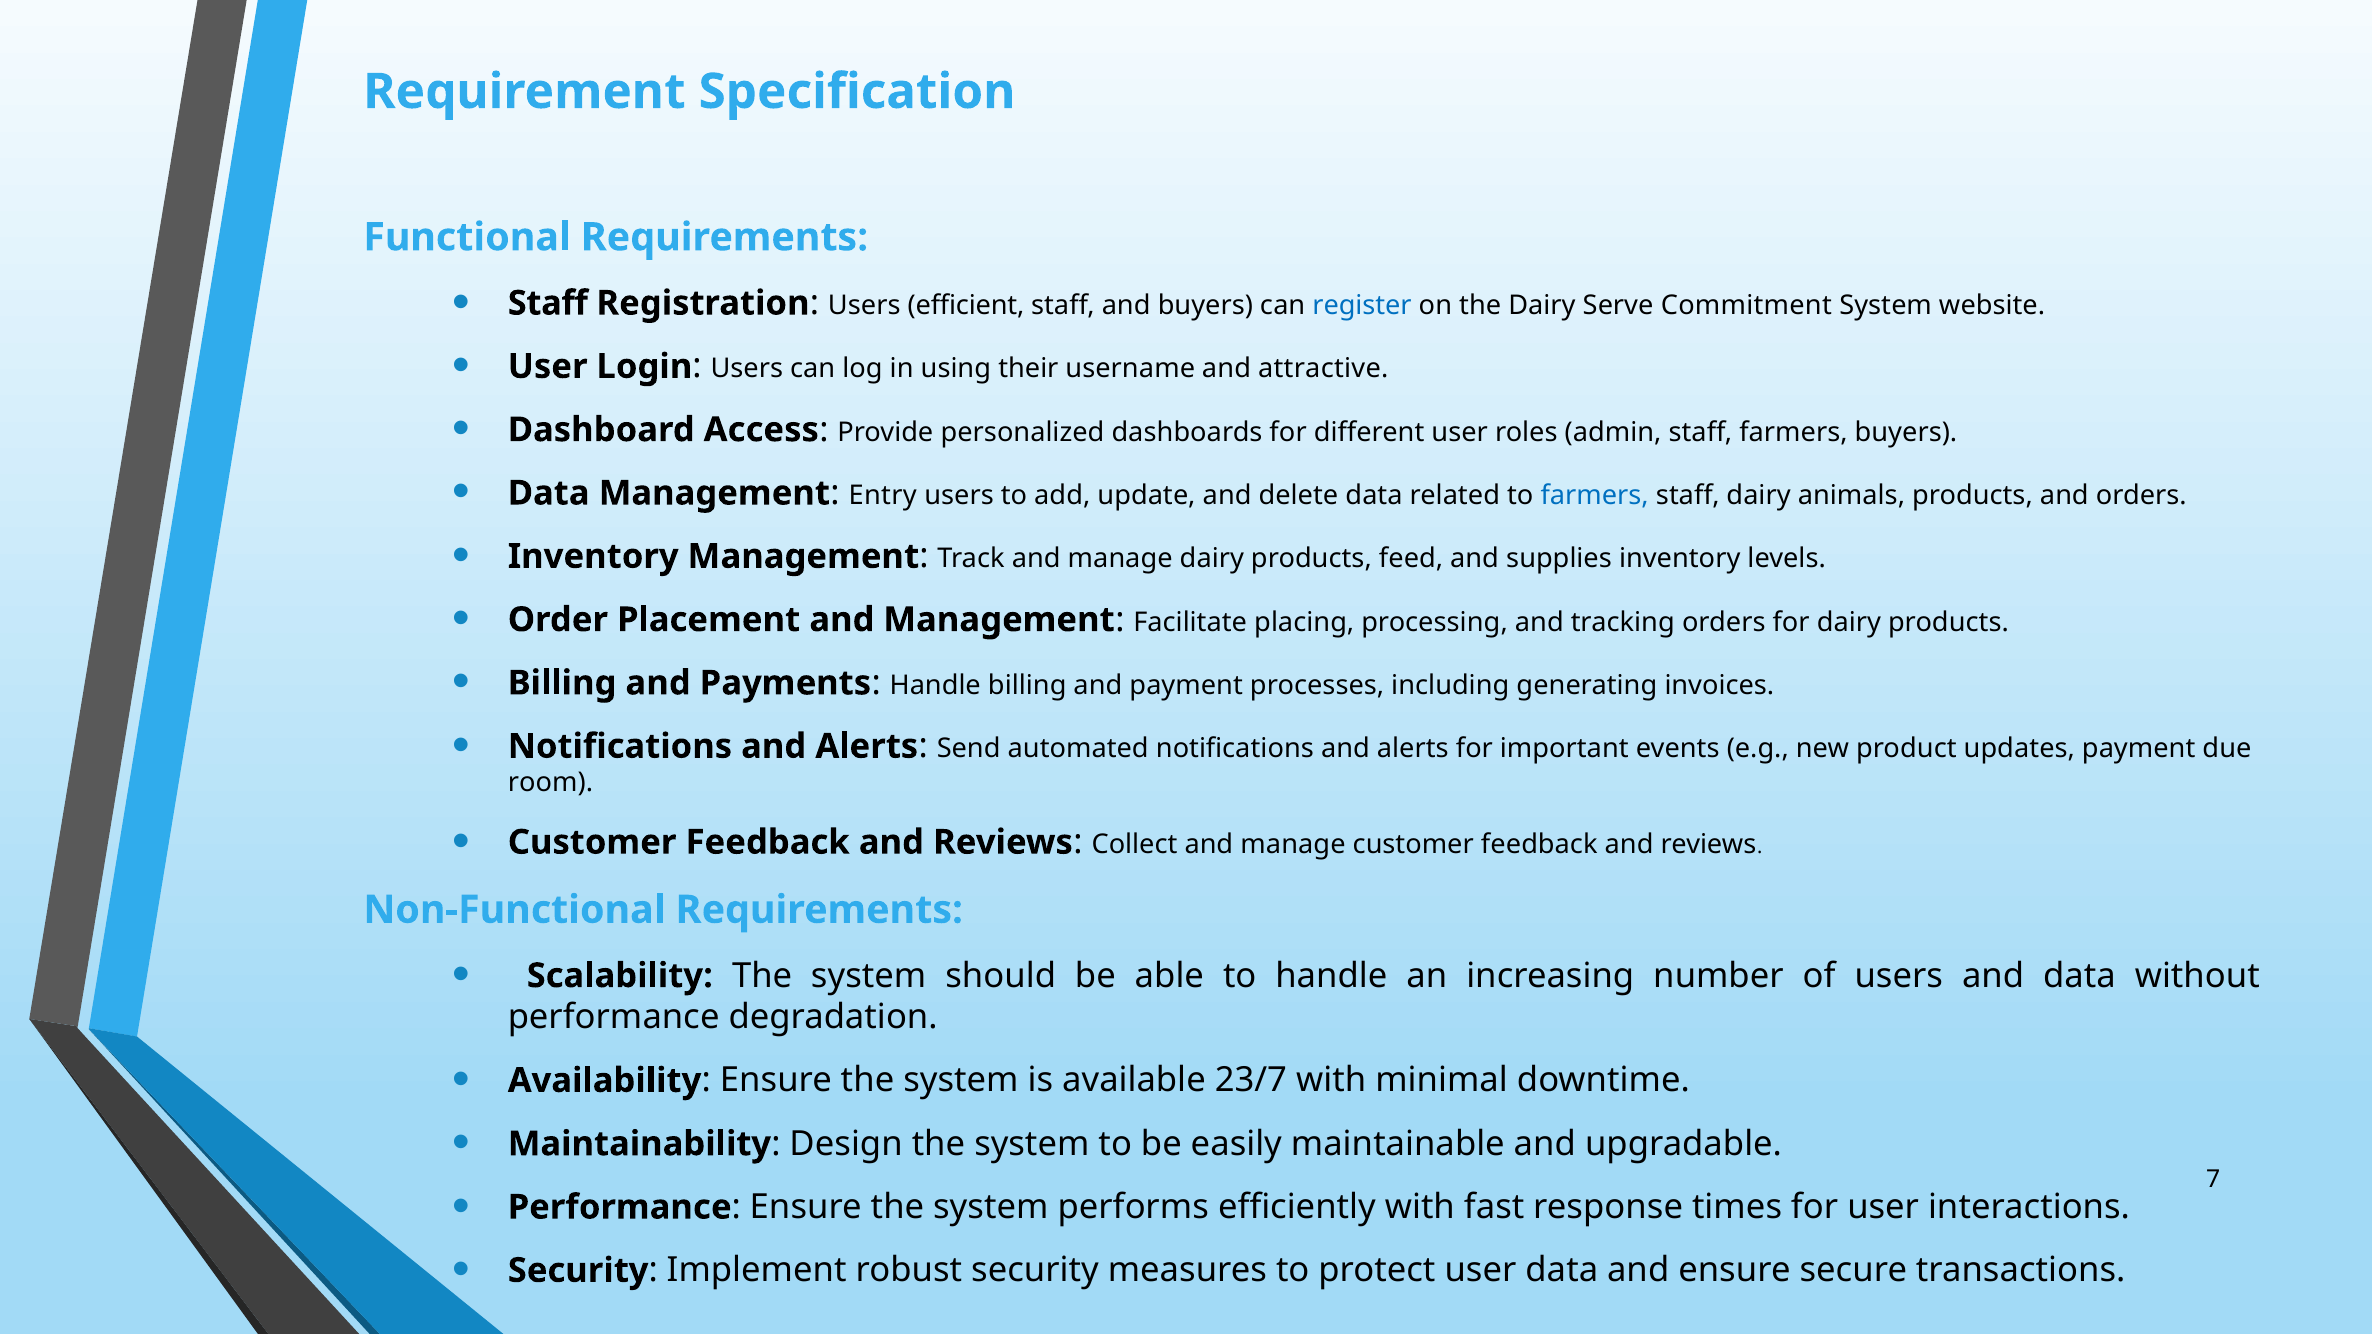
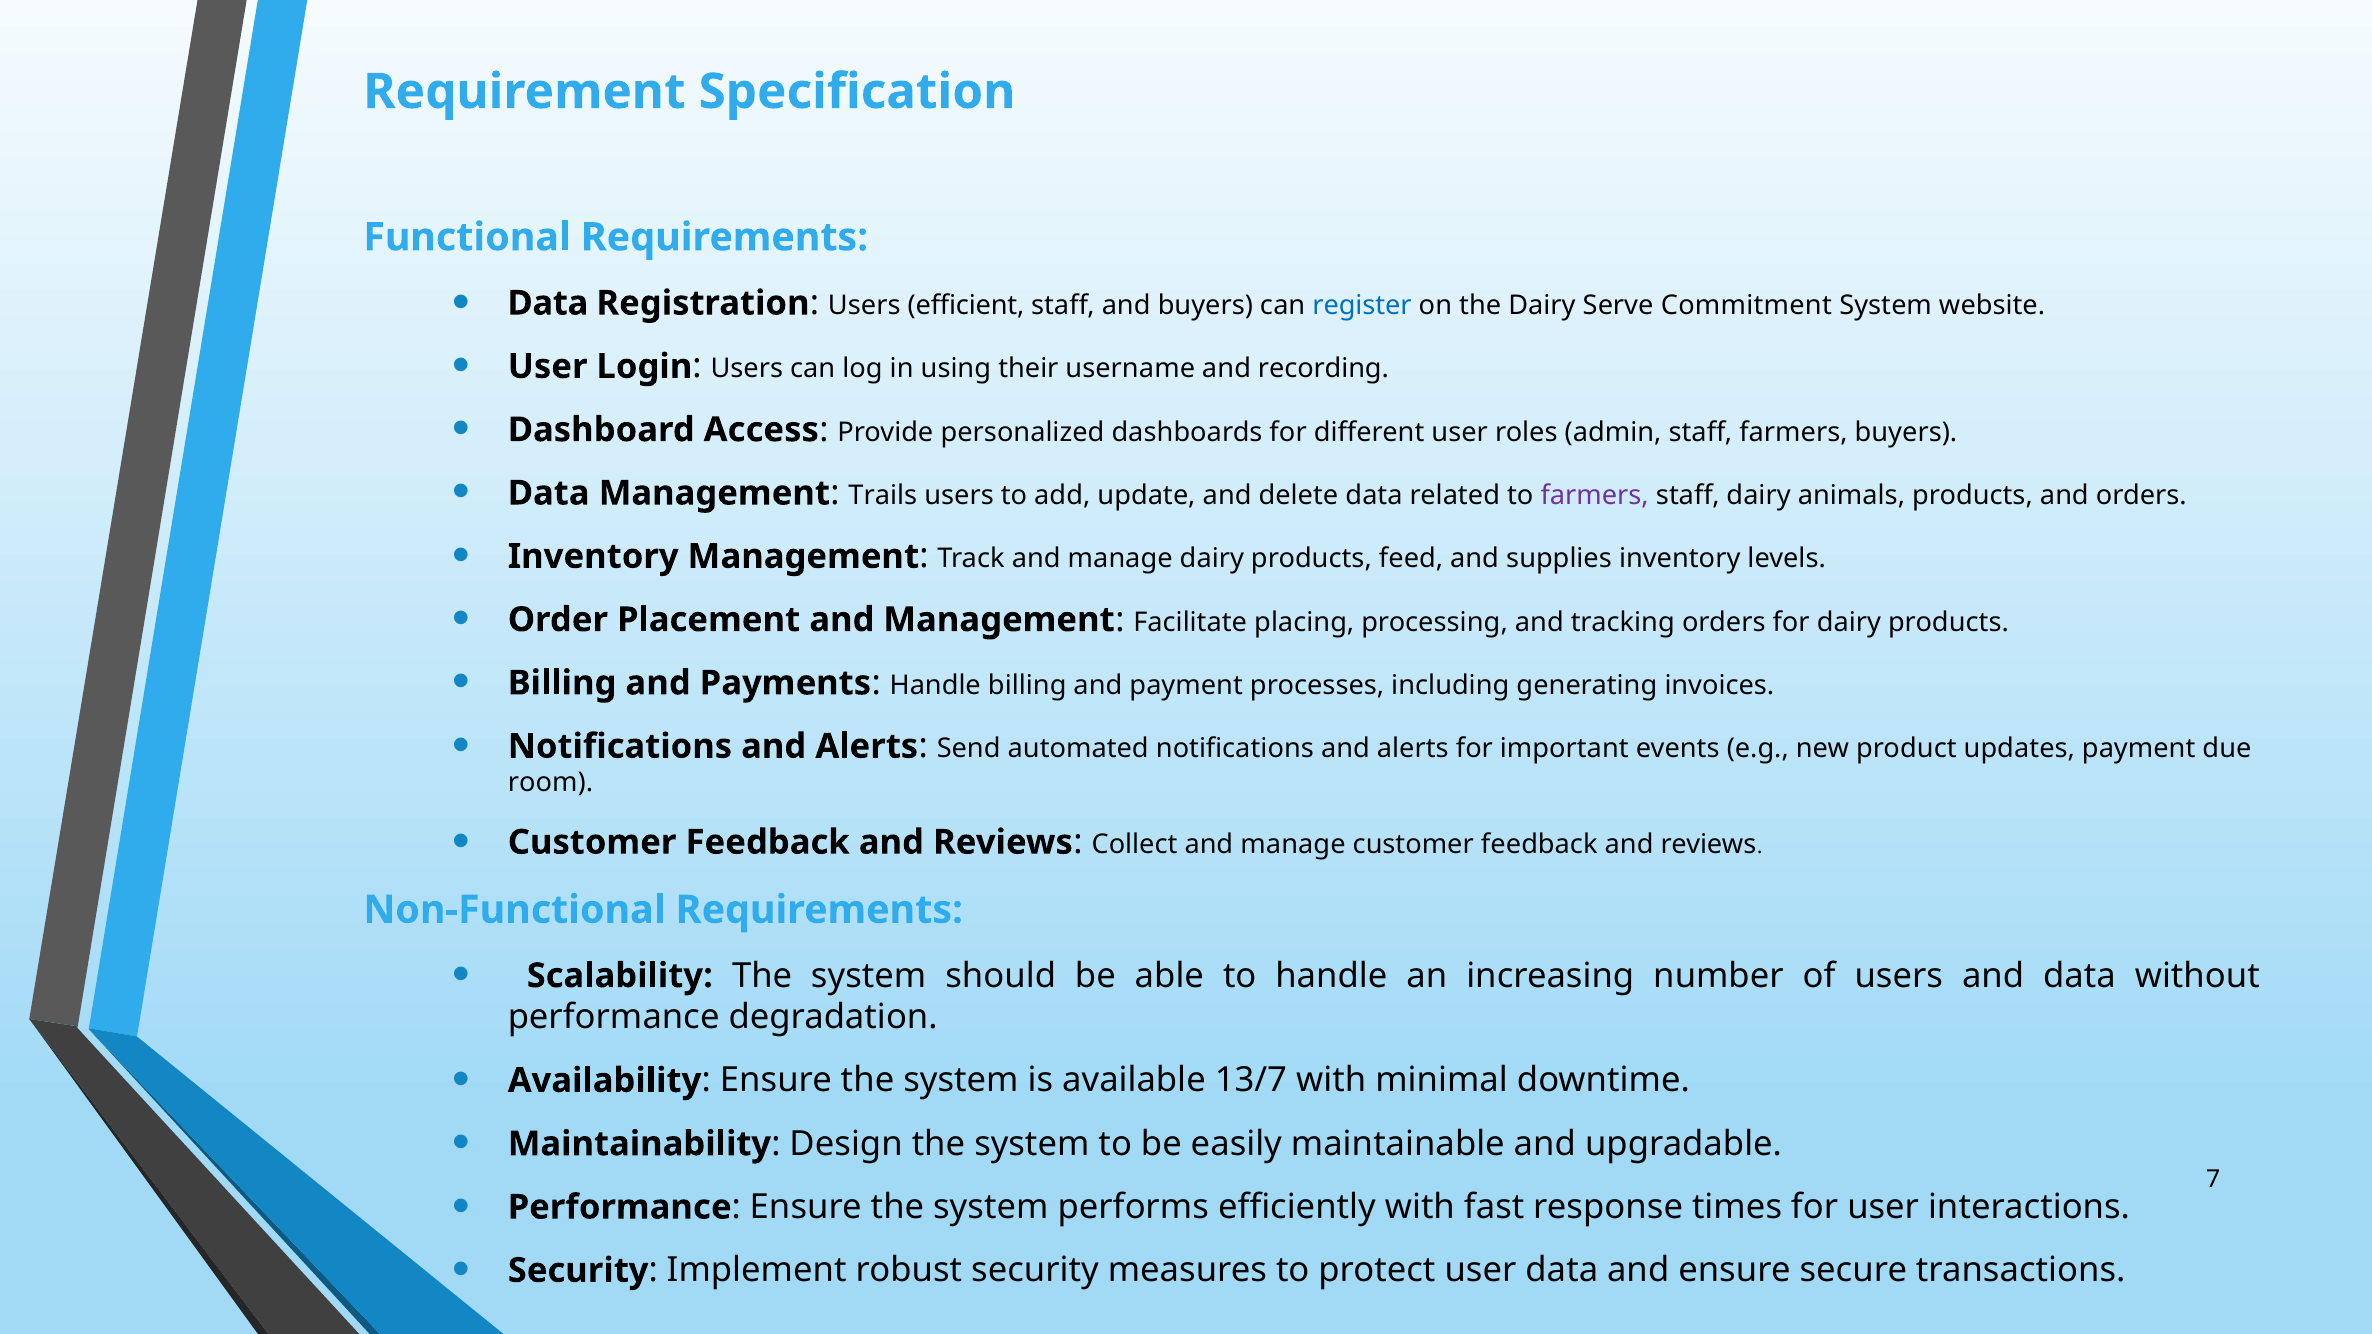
Staff at (548, 303): Staff -> Data
attractive: attractive -> recording
Entry: Entry -> Trails
farmers at (1595, 496) colour: blue -> purple
23/7: 23/7 -> 13/7
